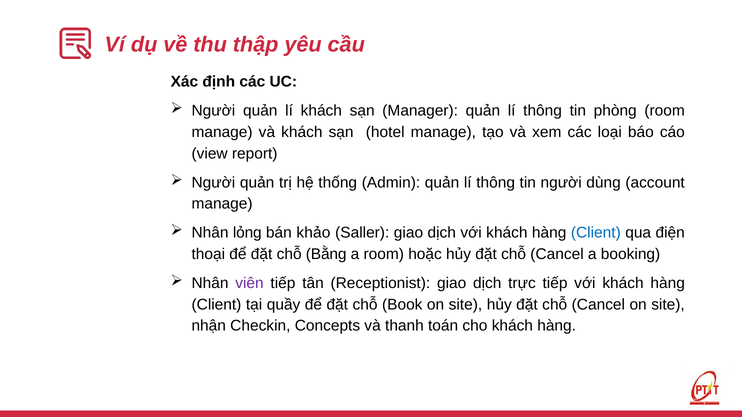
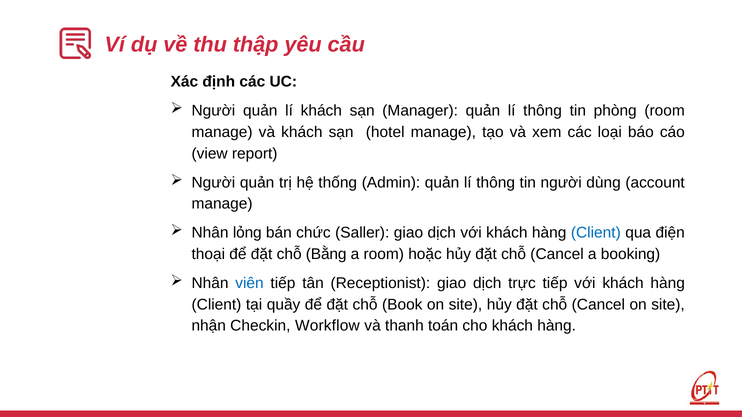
khảo: khảo -> chức
viên colour: purple -> blue
Concepts: Concepts -> Workflow
